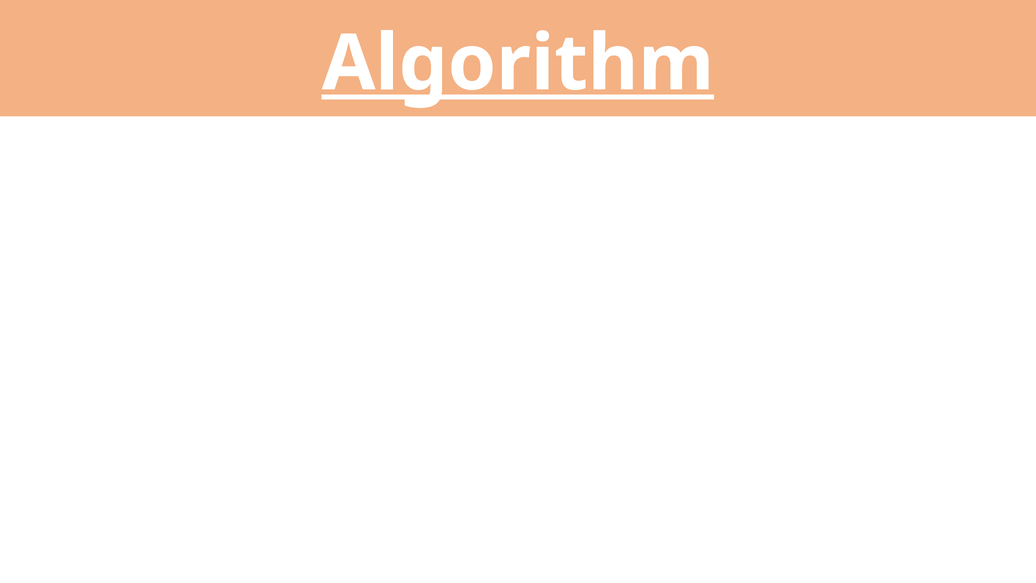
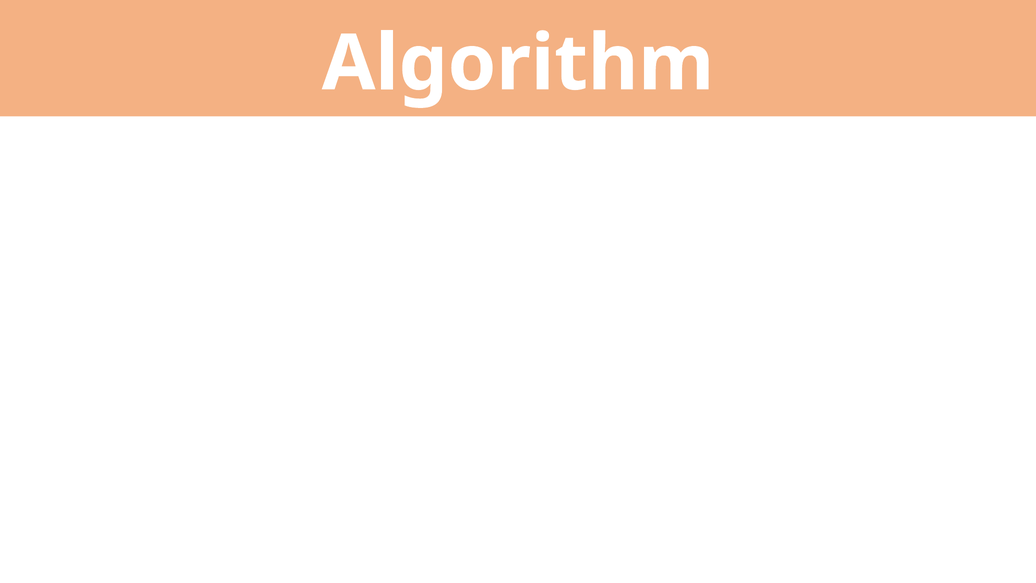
Algorithm underline: present -> none
